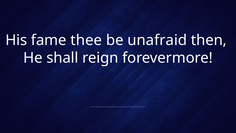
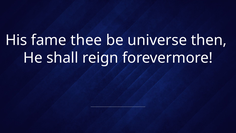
unafraid: unafraid -> universe
